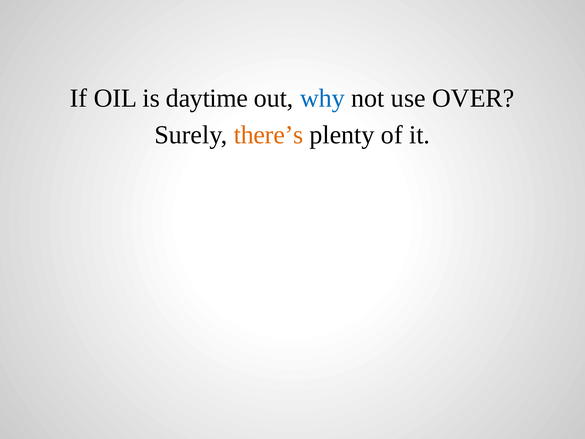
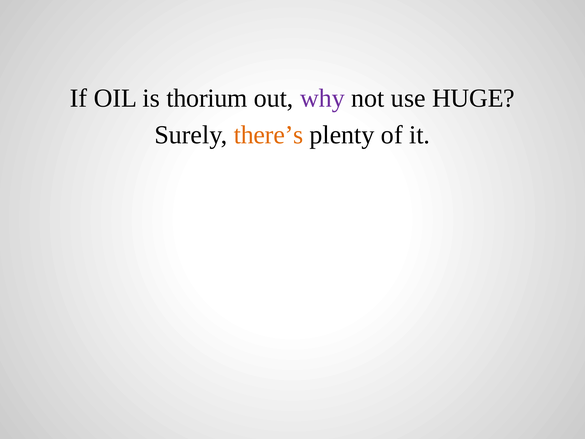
daytime: daytime -> thorium
why colour: blue -> purple
OVER: OVER -> HUGE
